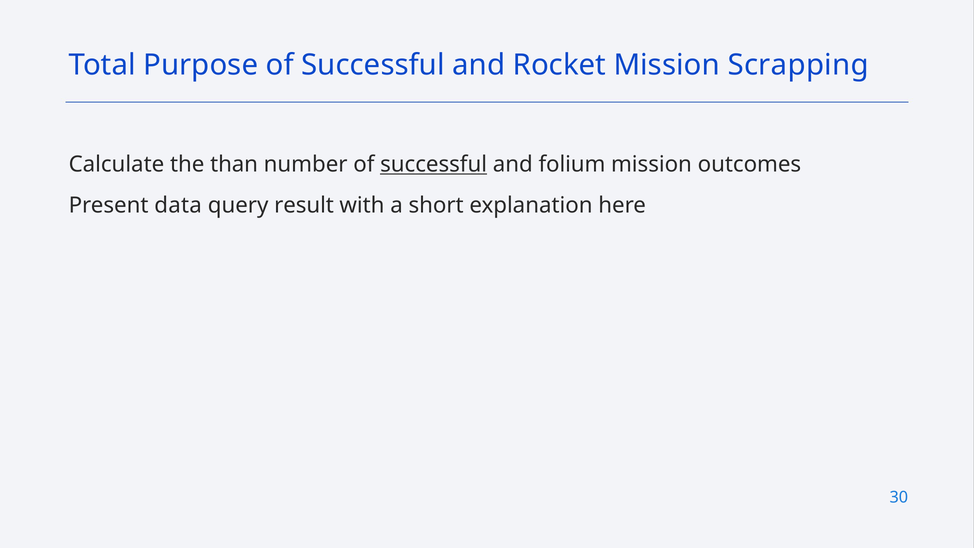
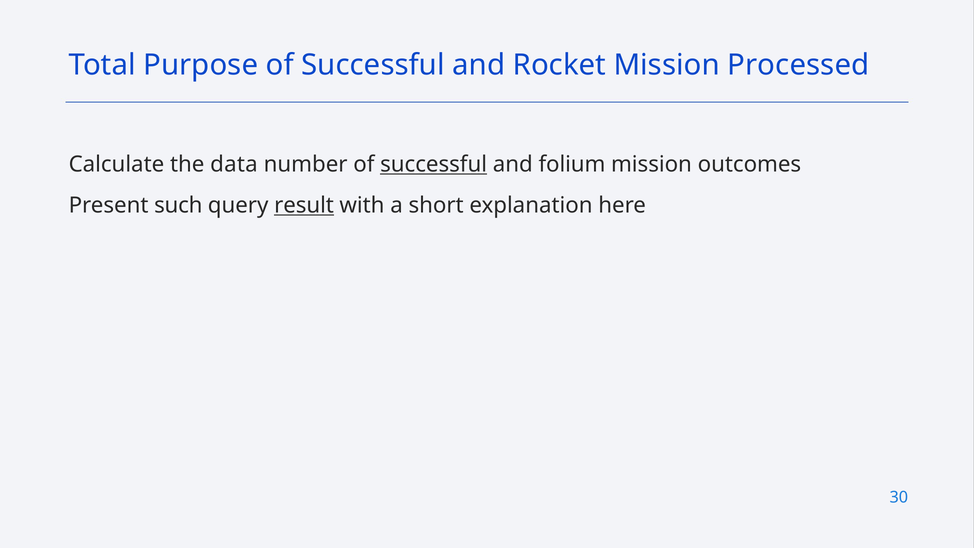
Scrapping: Scrapping -> Processed
than: than -> data
data: data -> such
result underline: none -> present
